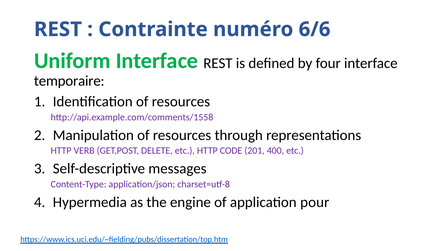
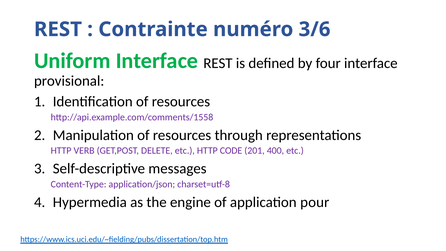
6/6: 6/6 -> 3/6
temporaire: temporaire -> provisional
